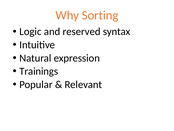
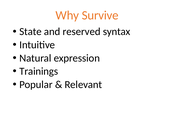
Sorting: Sorting -> Survive
Logic: Logic -> State
